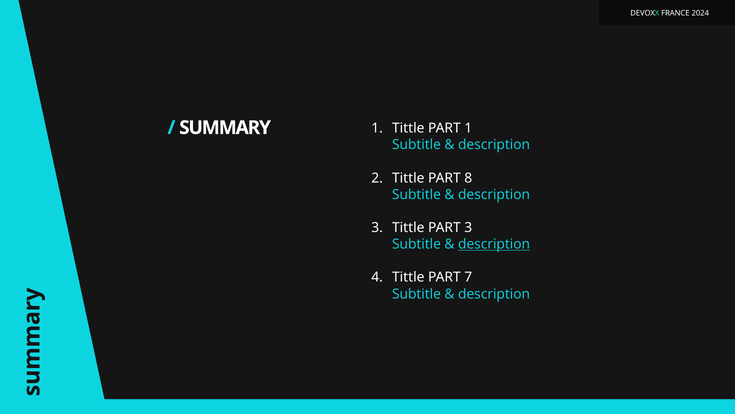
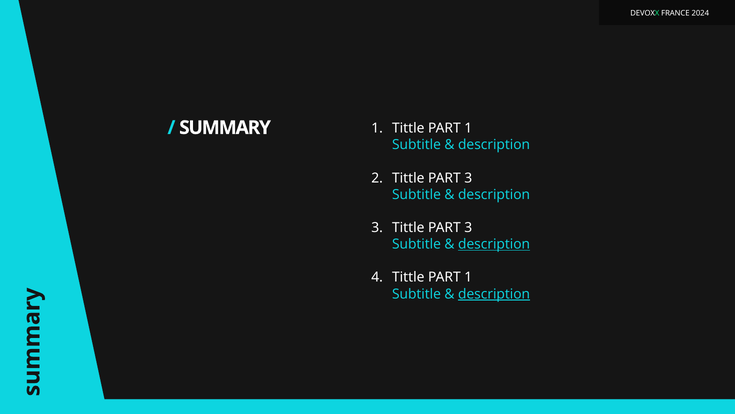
2 Tittle PART 8: 8 -> 3
4 Tittle PART 7: 7 -> 1
description at (494, 294) underline: none -> present
